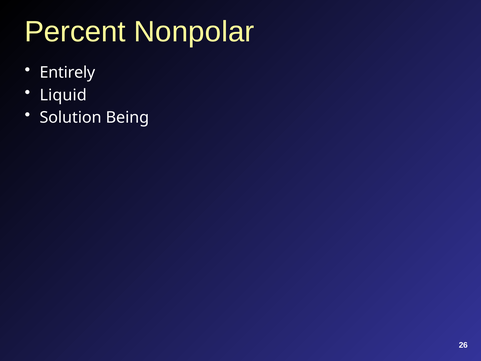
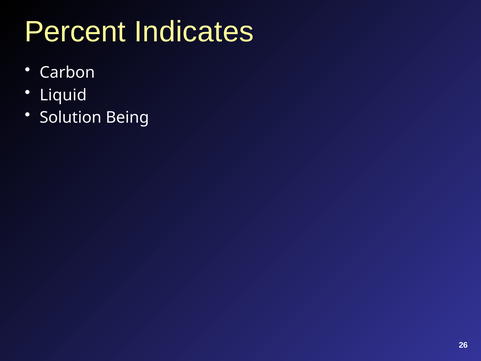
Nonpolar: Nonpolar -> Indicates
Entirely: Entirely -> Carbon
